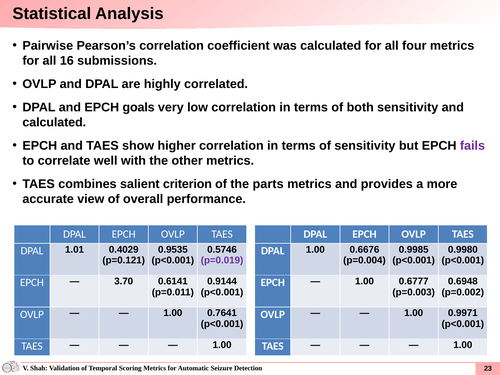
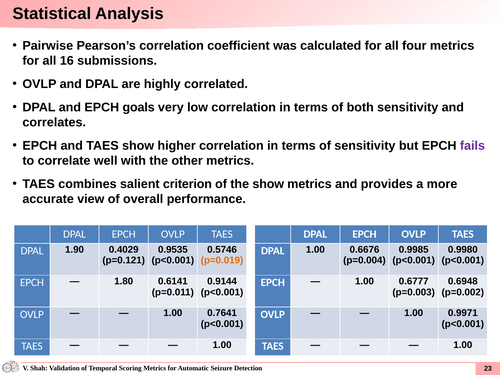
calculated at (54, 123): calculated -> correlates
the parts: parts -> show
1.01: 1.01 -> 1.90
p=0.019 colour: purple -> orange
3.70: 3.70 -> 1.80
